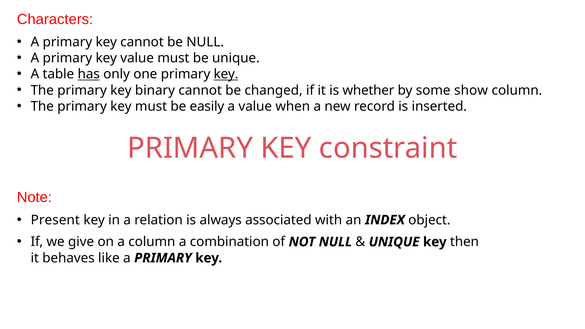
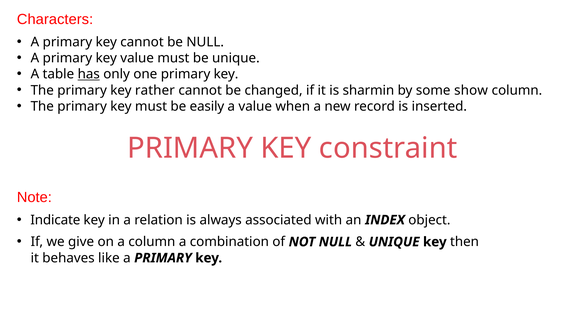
key at (226, 74) underline: present -> none
binary: binary -> rather
whether: whether -> sharmin
Present: Present -> Indicate
